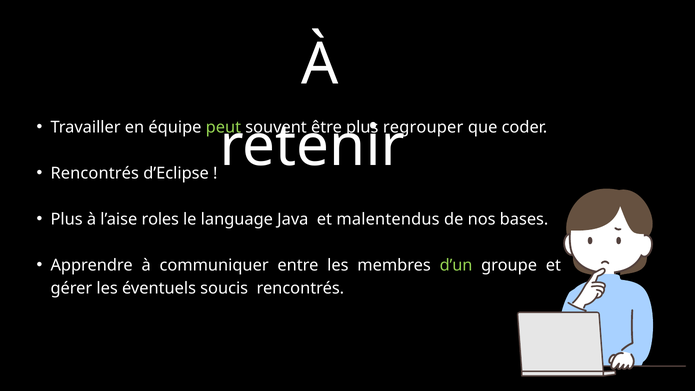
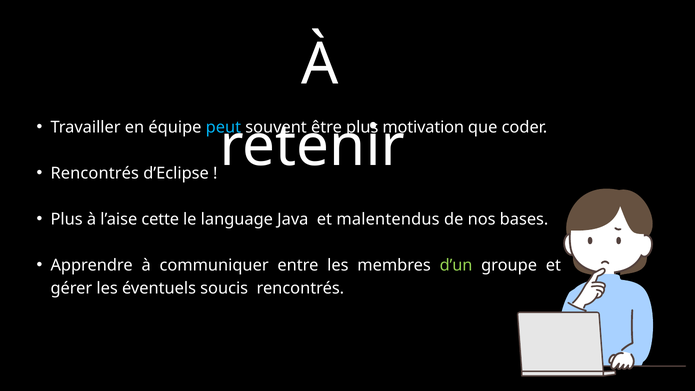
peut colour: light green -> light blue
regrouper: regrouper -> motivation
roles: roles -> cette
